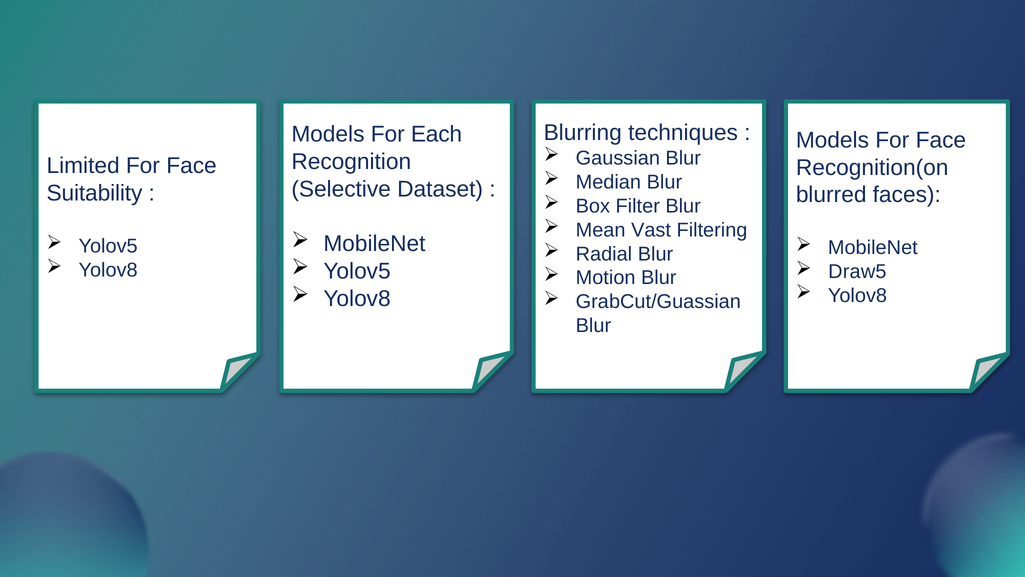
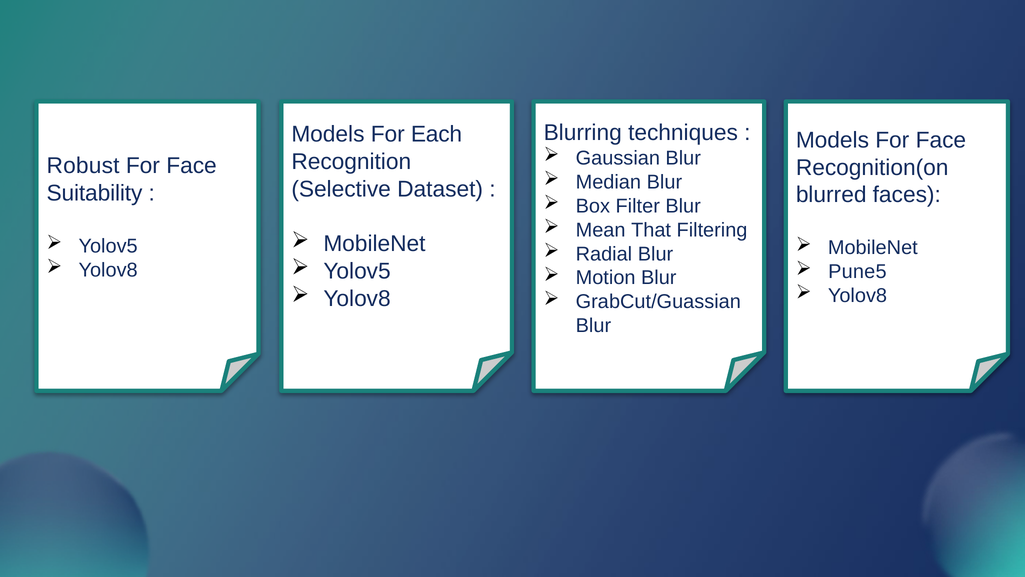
Limited: Limited -> Robust
Vast: Vast -> That
Draw5: Draw5 -> Pune5
